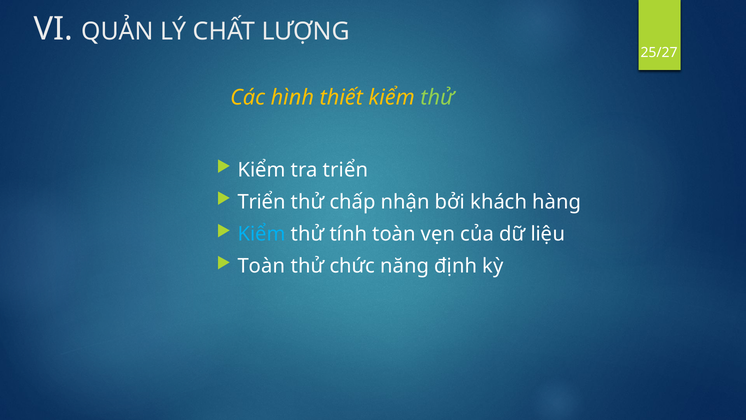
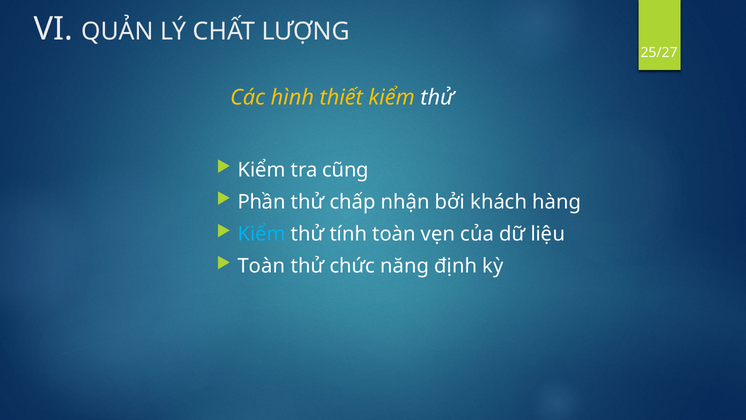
thử at (437, 97) colour: light green -> white
tra triển: triển -> cũng
Triển at (262, 202): Triển -> Phần
